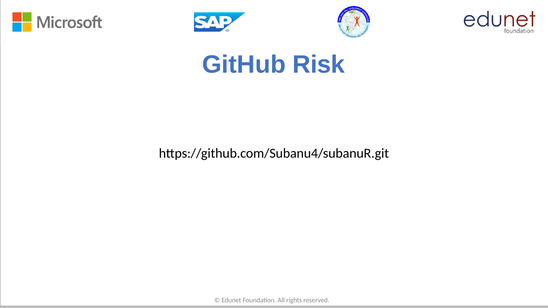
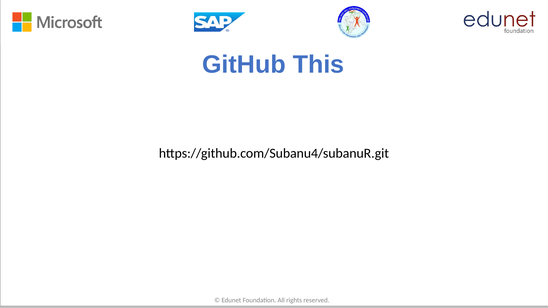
Risk: Risk -> This
